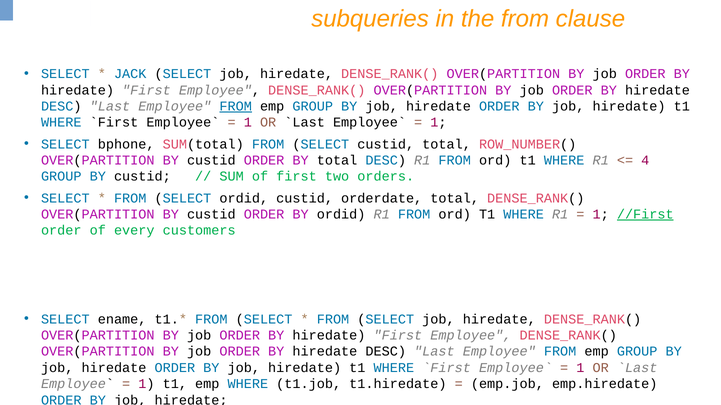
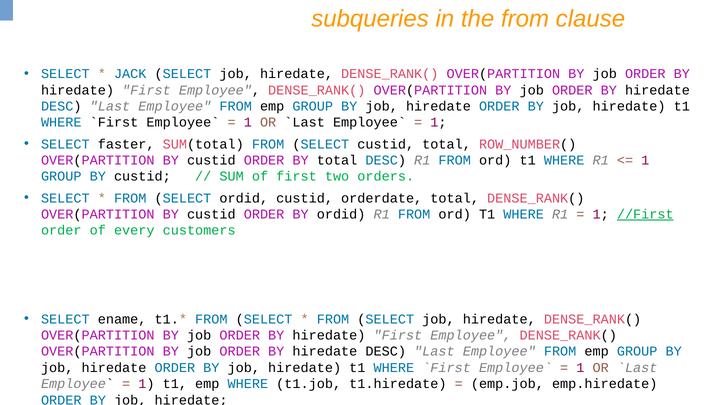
FROM at (236, 106) underline: present -> none
bphone: bphone -> faster
4 at (645, 160): 4 -> 1
